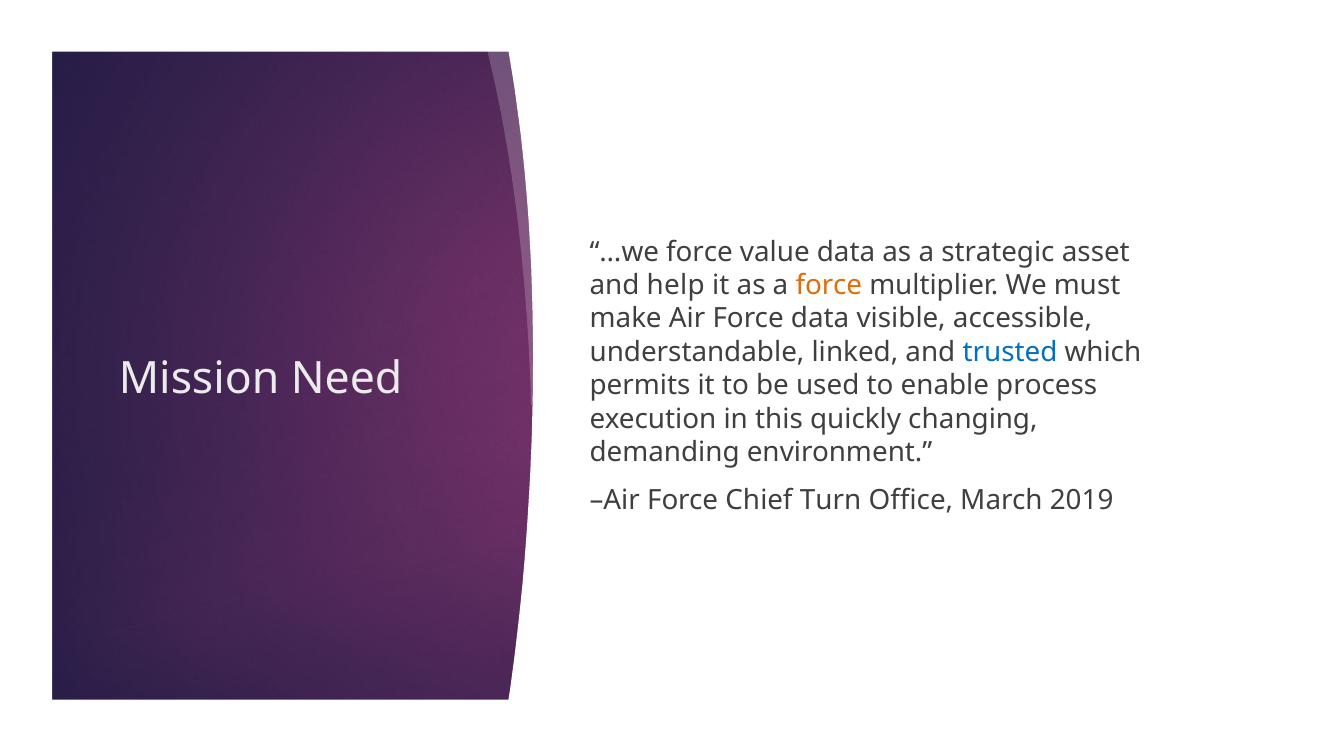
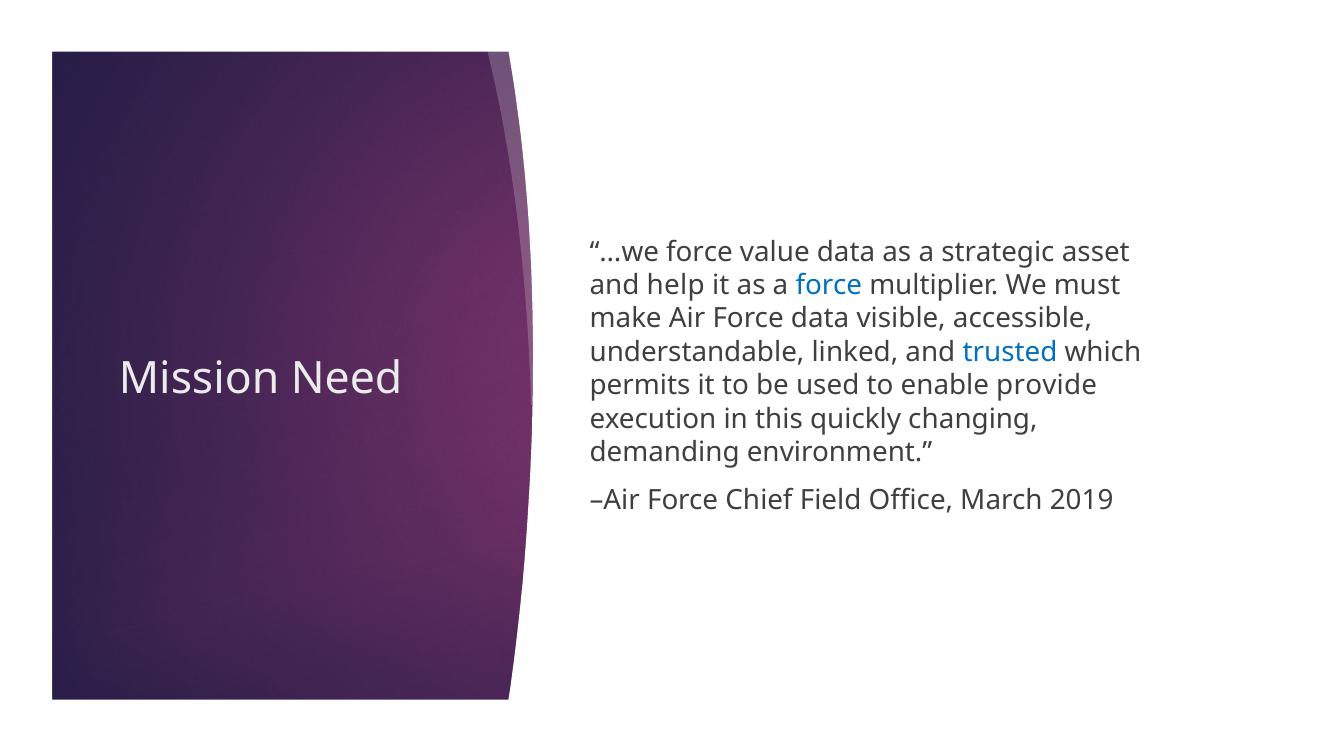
force at (829, 285) colour: orange -> blue
process: process -> provide
Turn: Turn -> Field
